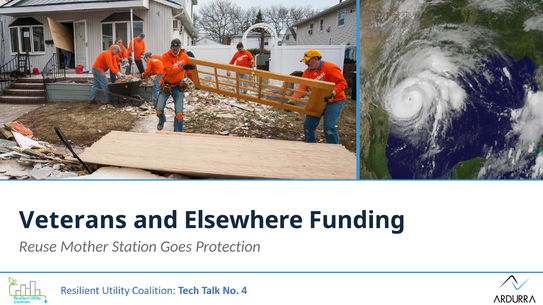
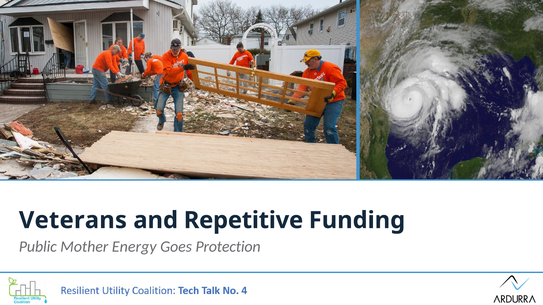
Elsewhere: Elsewhere -> Repetitive
Reuse: Reuse -> Public
Station: Station -> Energy
